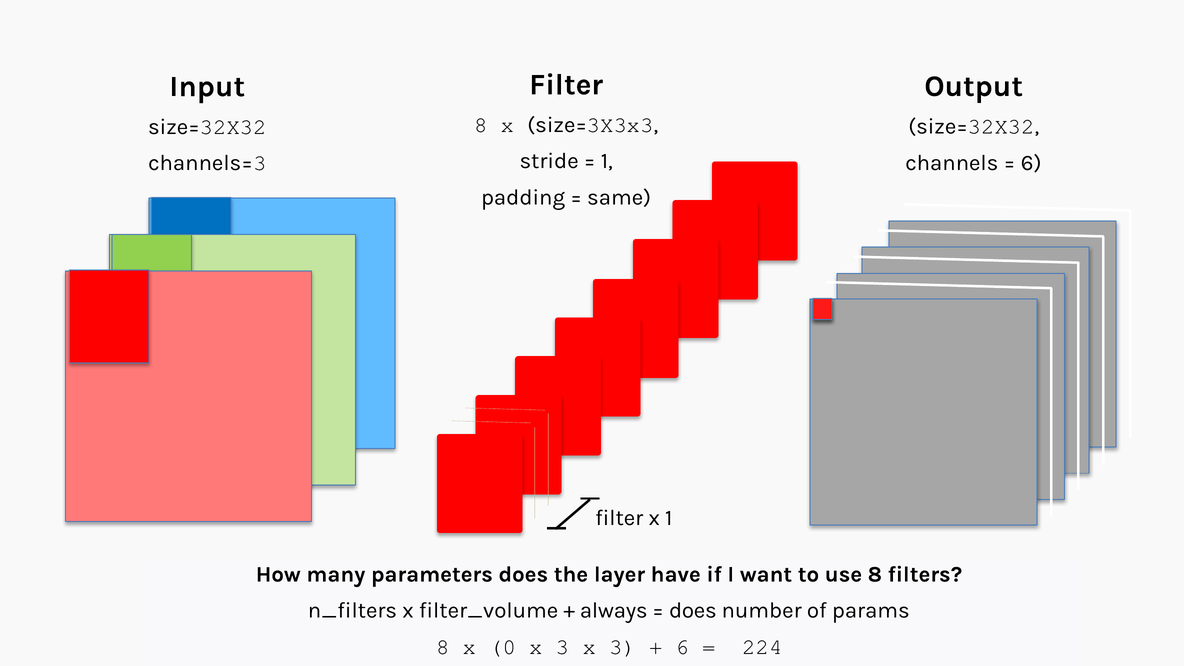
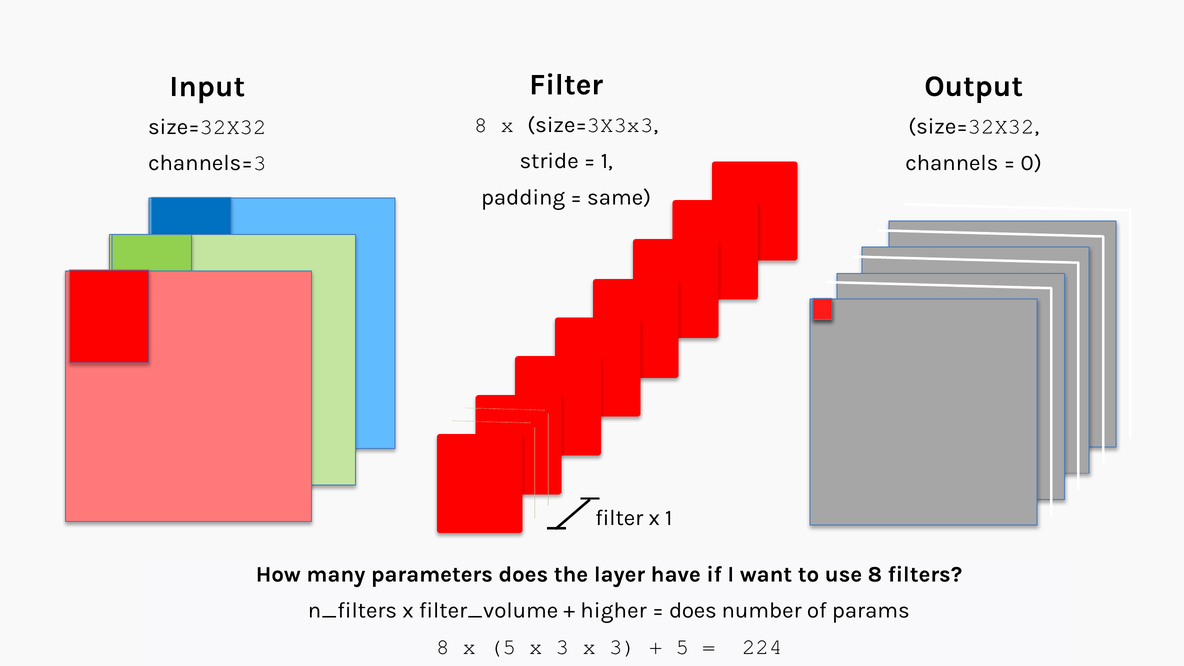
6 at (1031, 163): 6 -> 0
always: always -> higher
x 0: 0 -> 5
6 at (682, 647): 6 -> 5
